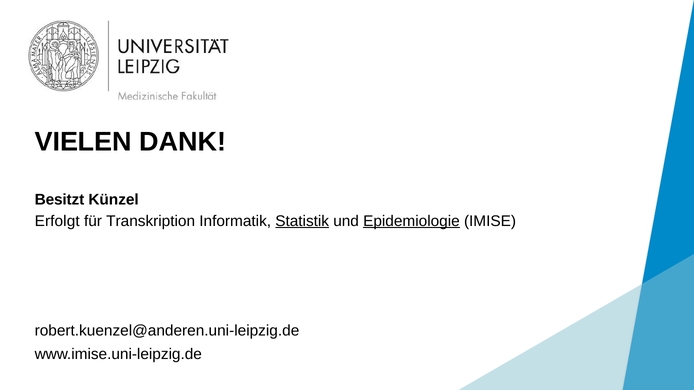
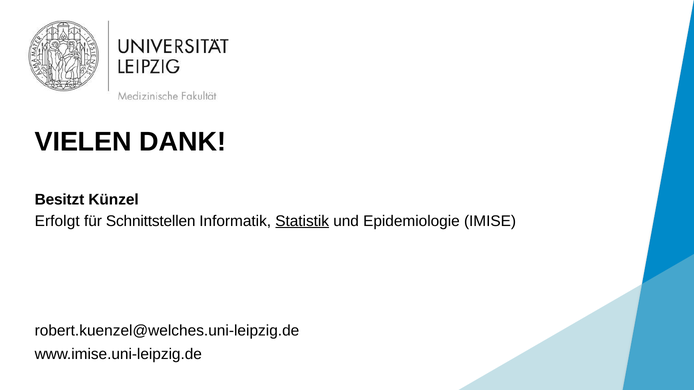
Transkription: Transkription -> Schnittstellen
Epidemiologie underline: present -> none
robert.kuenzel@anderen.uni-leipzig.de: robert.kuenzel@anderen.uni-leipzig.de -> robert.kuenzel@welches.uni-leipzig.de
